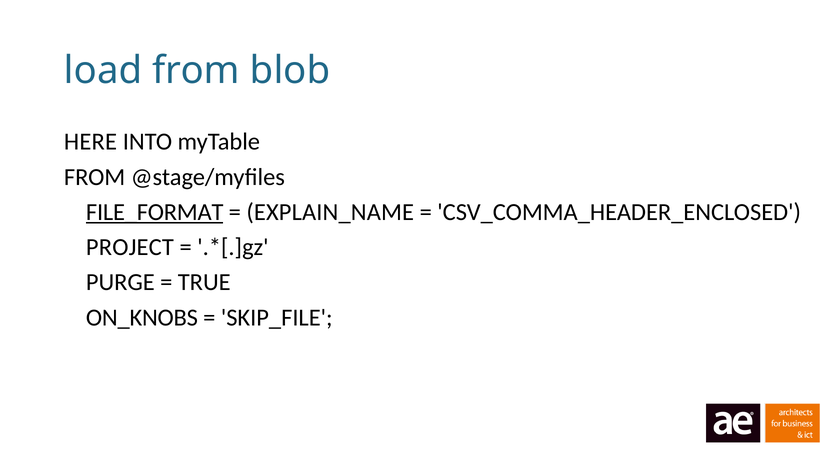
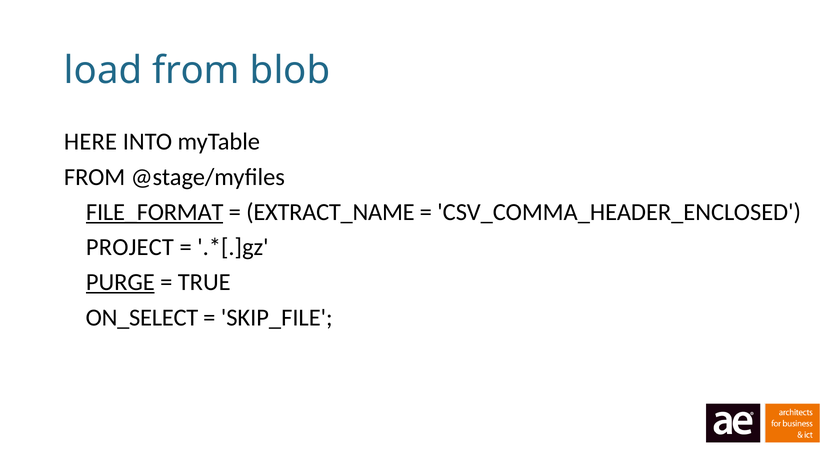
EXPLAIN_NAME: EXPLAIN_NAME -> EXTRACT_NAME
PURGE underline: none -> present
ON_KNOBS: ON_KNOBS -> ON_SELECT
